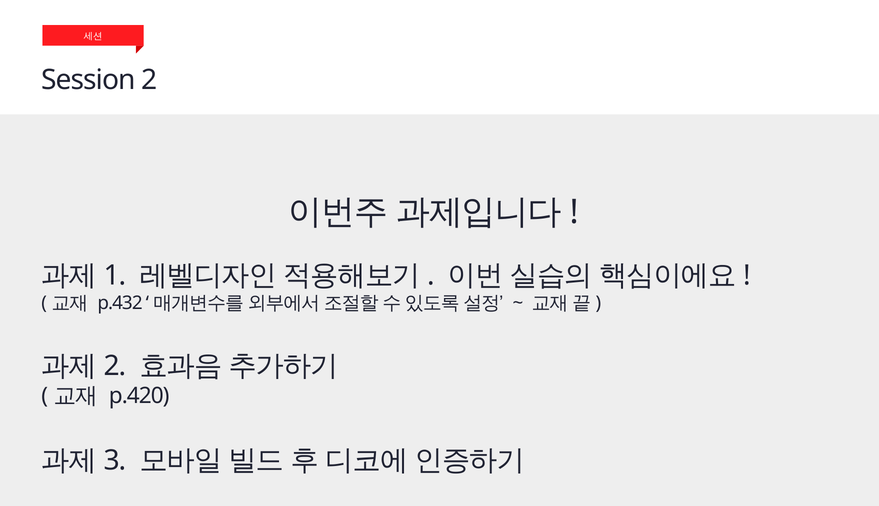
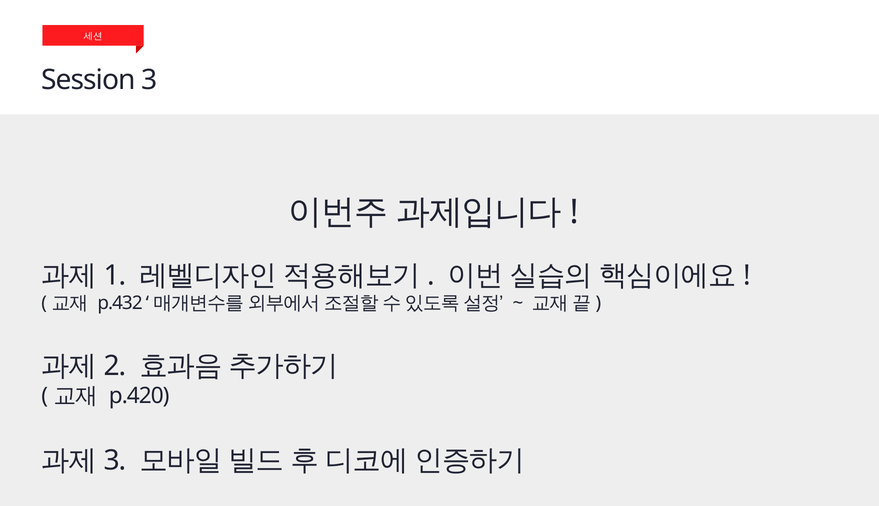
Session 2: 2 -> 3
